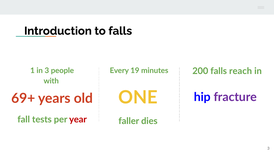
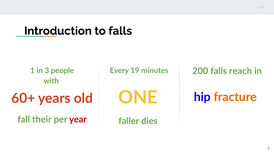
fracture colour: purple -> orange
69+: 69+ -> 60+
tests: tests -> their
